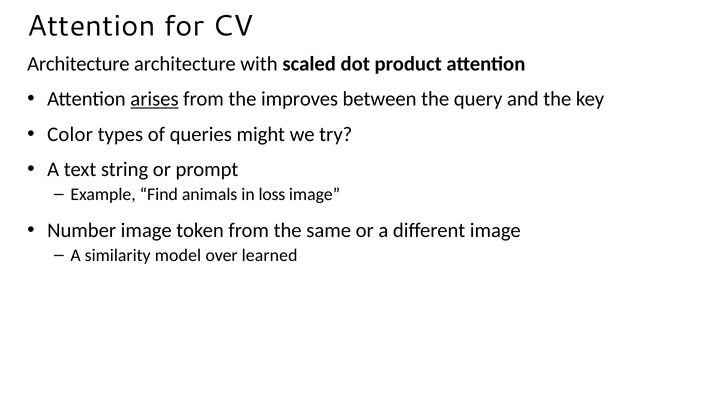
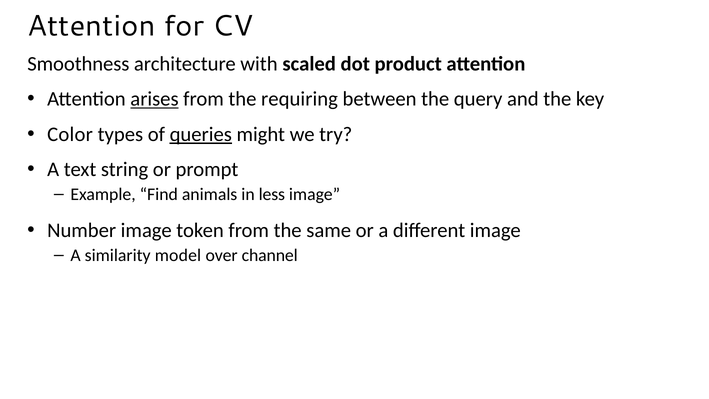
Architecture at (78, 64): Architecture -> Smoothness
improves: improves -> requiring
queries underline: none -> present
loss: loss -> less
learned: learned -> channel
